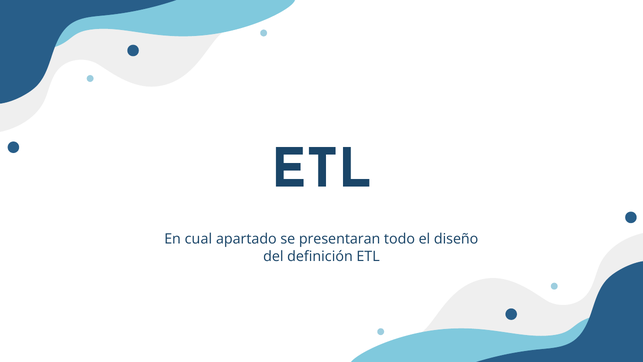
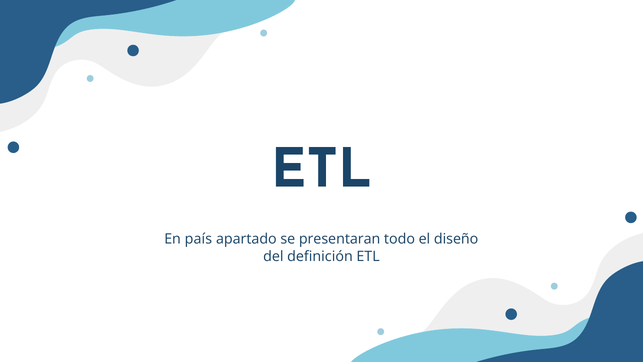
cual: cual -> país
